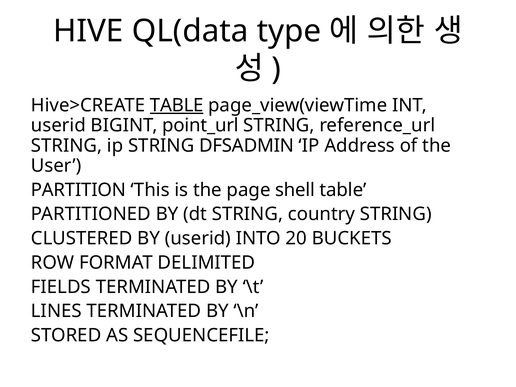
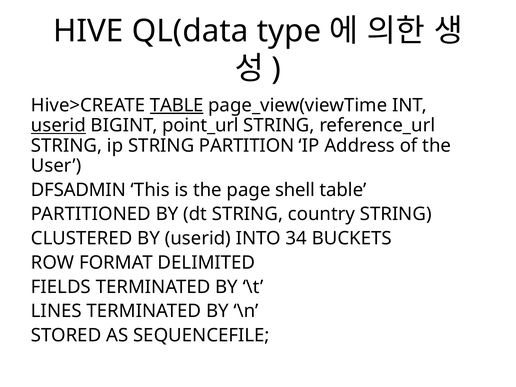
userid at (58, 125) underline: none -> present
DFSADMIN: DFSADMIN -> PARTITION
PARTITION: PARTITION -> DFSADMIN
20: 20 -> 34
